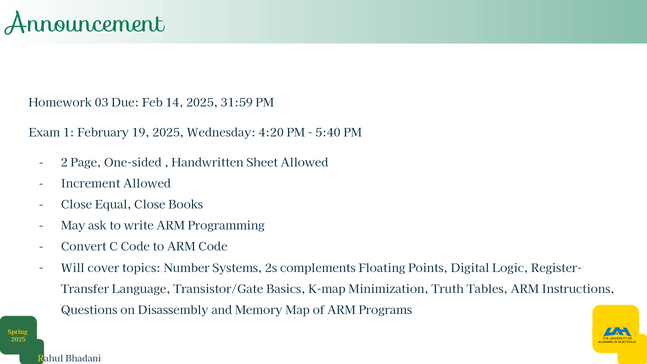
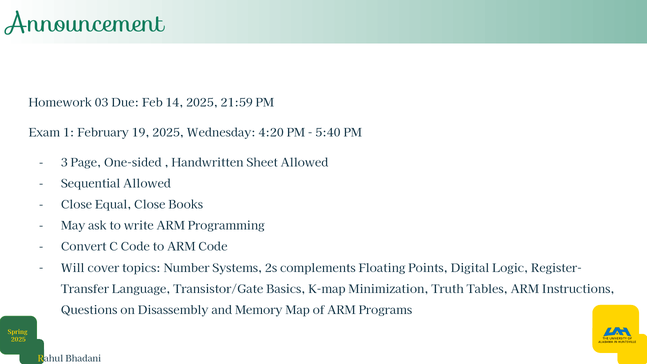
31:59: 31:59 -> 21:59
2: 2 -> 3
Increment: Increment -> Sequential
